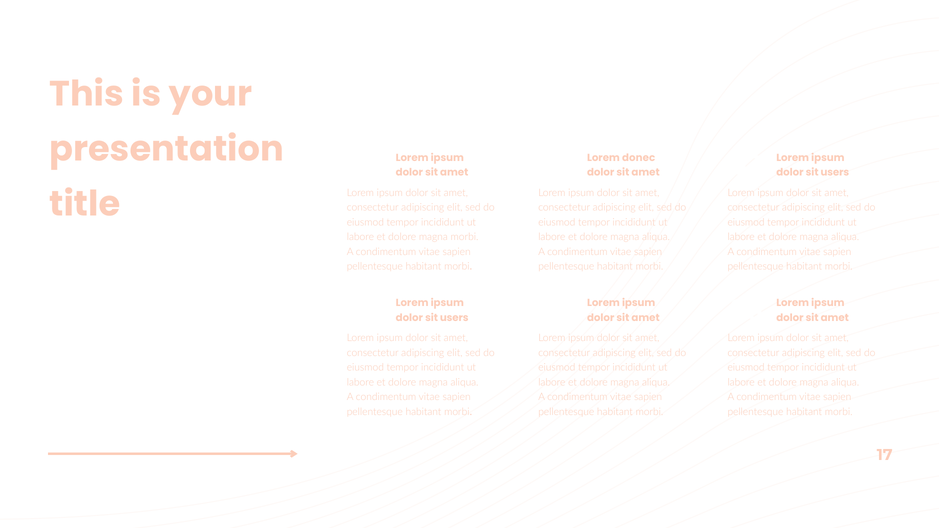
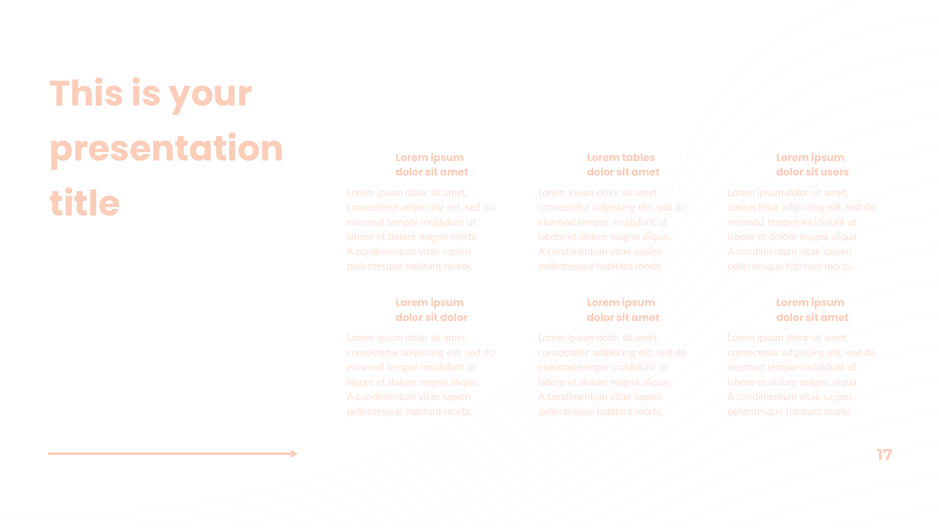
donec: donec -> tables
users at (454, 318): users -> dolor
